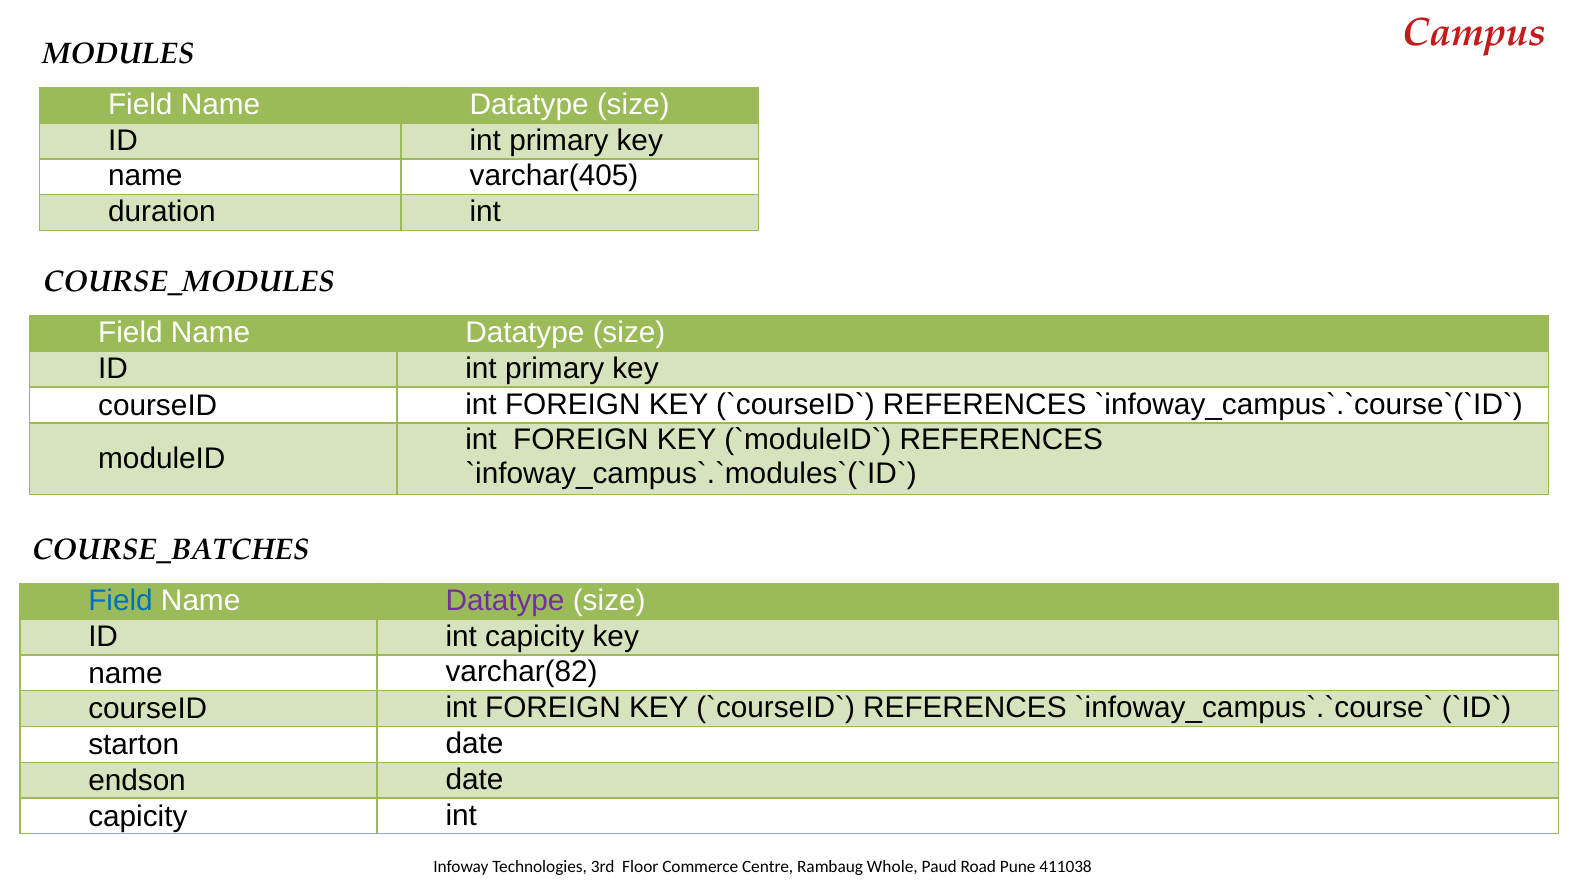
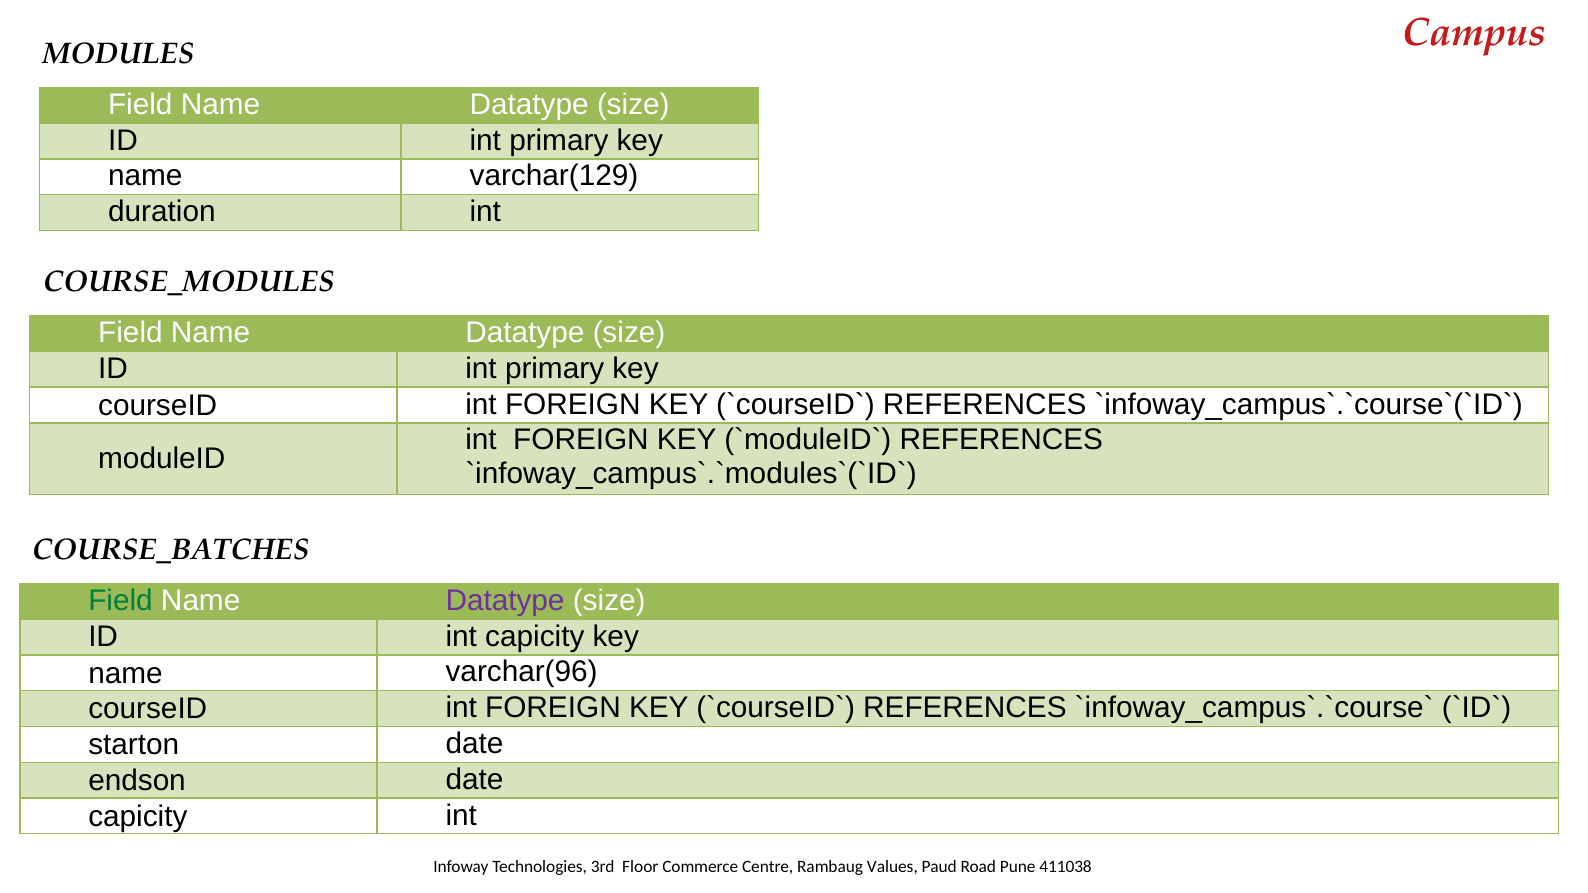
varchar(405: varchar(405 -> varchar(129
Field at (120, 601) colour: blue -> green
varchar(82: varchar(82 -> varchar(96
Whole: Whole -> Values
